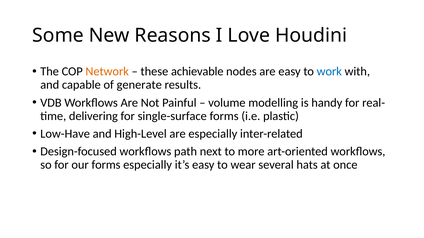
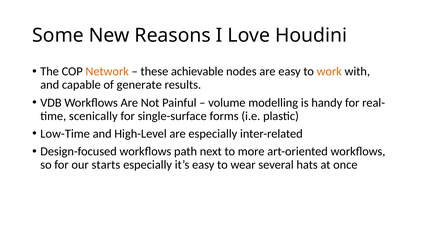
work colour: blue -> orange
delivering: delivering -> scenically
Low-Have: Low-Have -> Low-Time
our forms: forms -> starts
